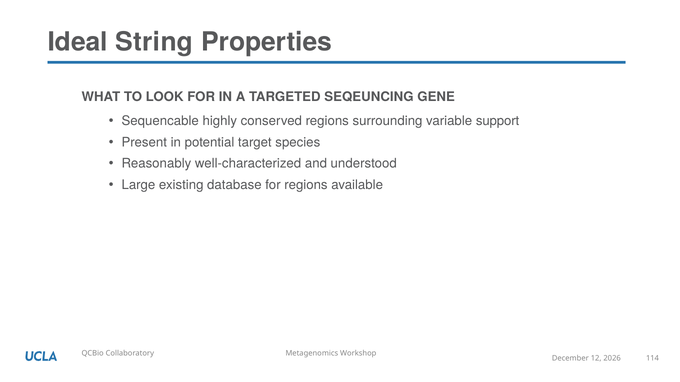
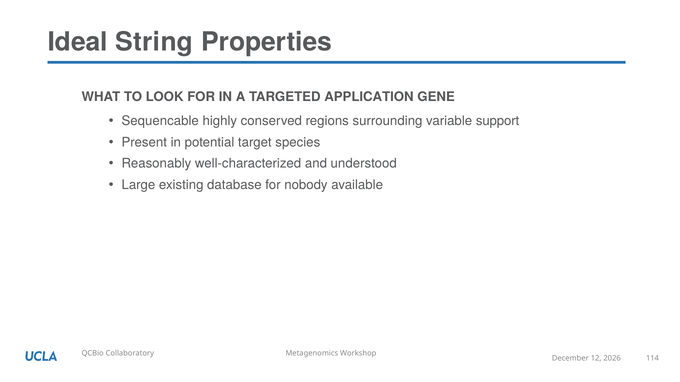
SEQEUNCING: SEQEUNCING -> APPLICATION
for regions: regions -> nobody
